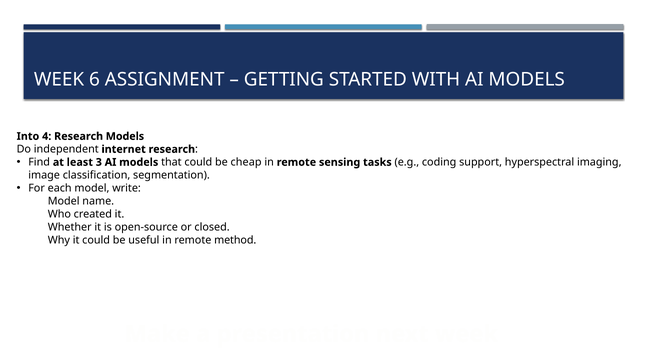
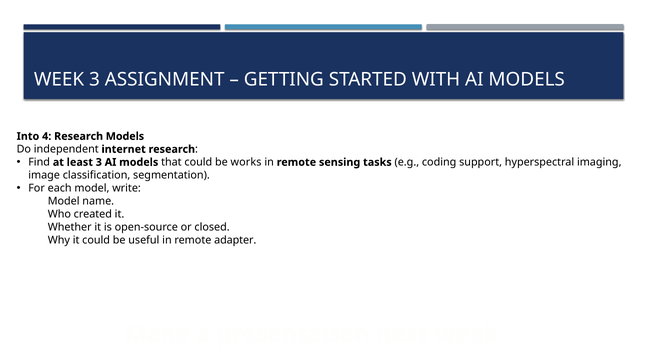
WEEK 6: 6 -> 3
cheap: cheap -> works
method: method -> adapter
